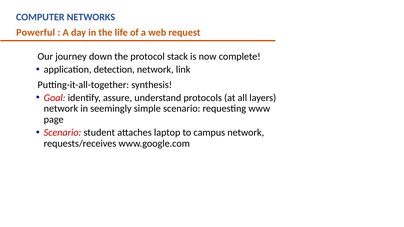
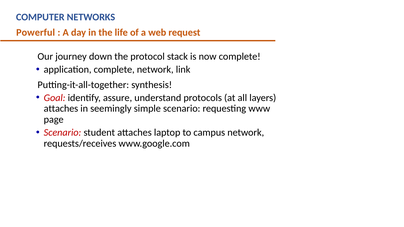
application detection: detection -> complete
network at (61, 109): network -> attaches
